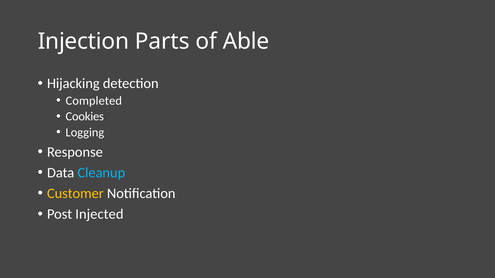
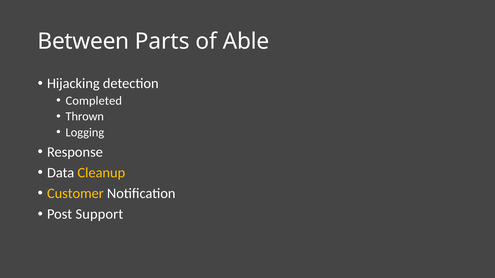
Injection: Injection -> Between
Cookies: Cookies -> Thrown
Cleanup colour: light blue -> yellow
Injected: Injected -> Support
